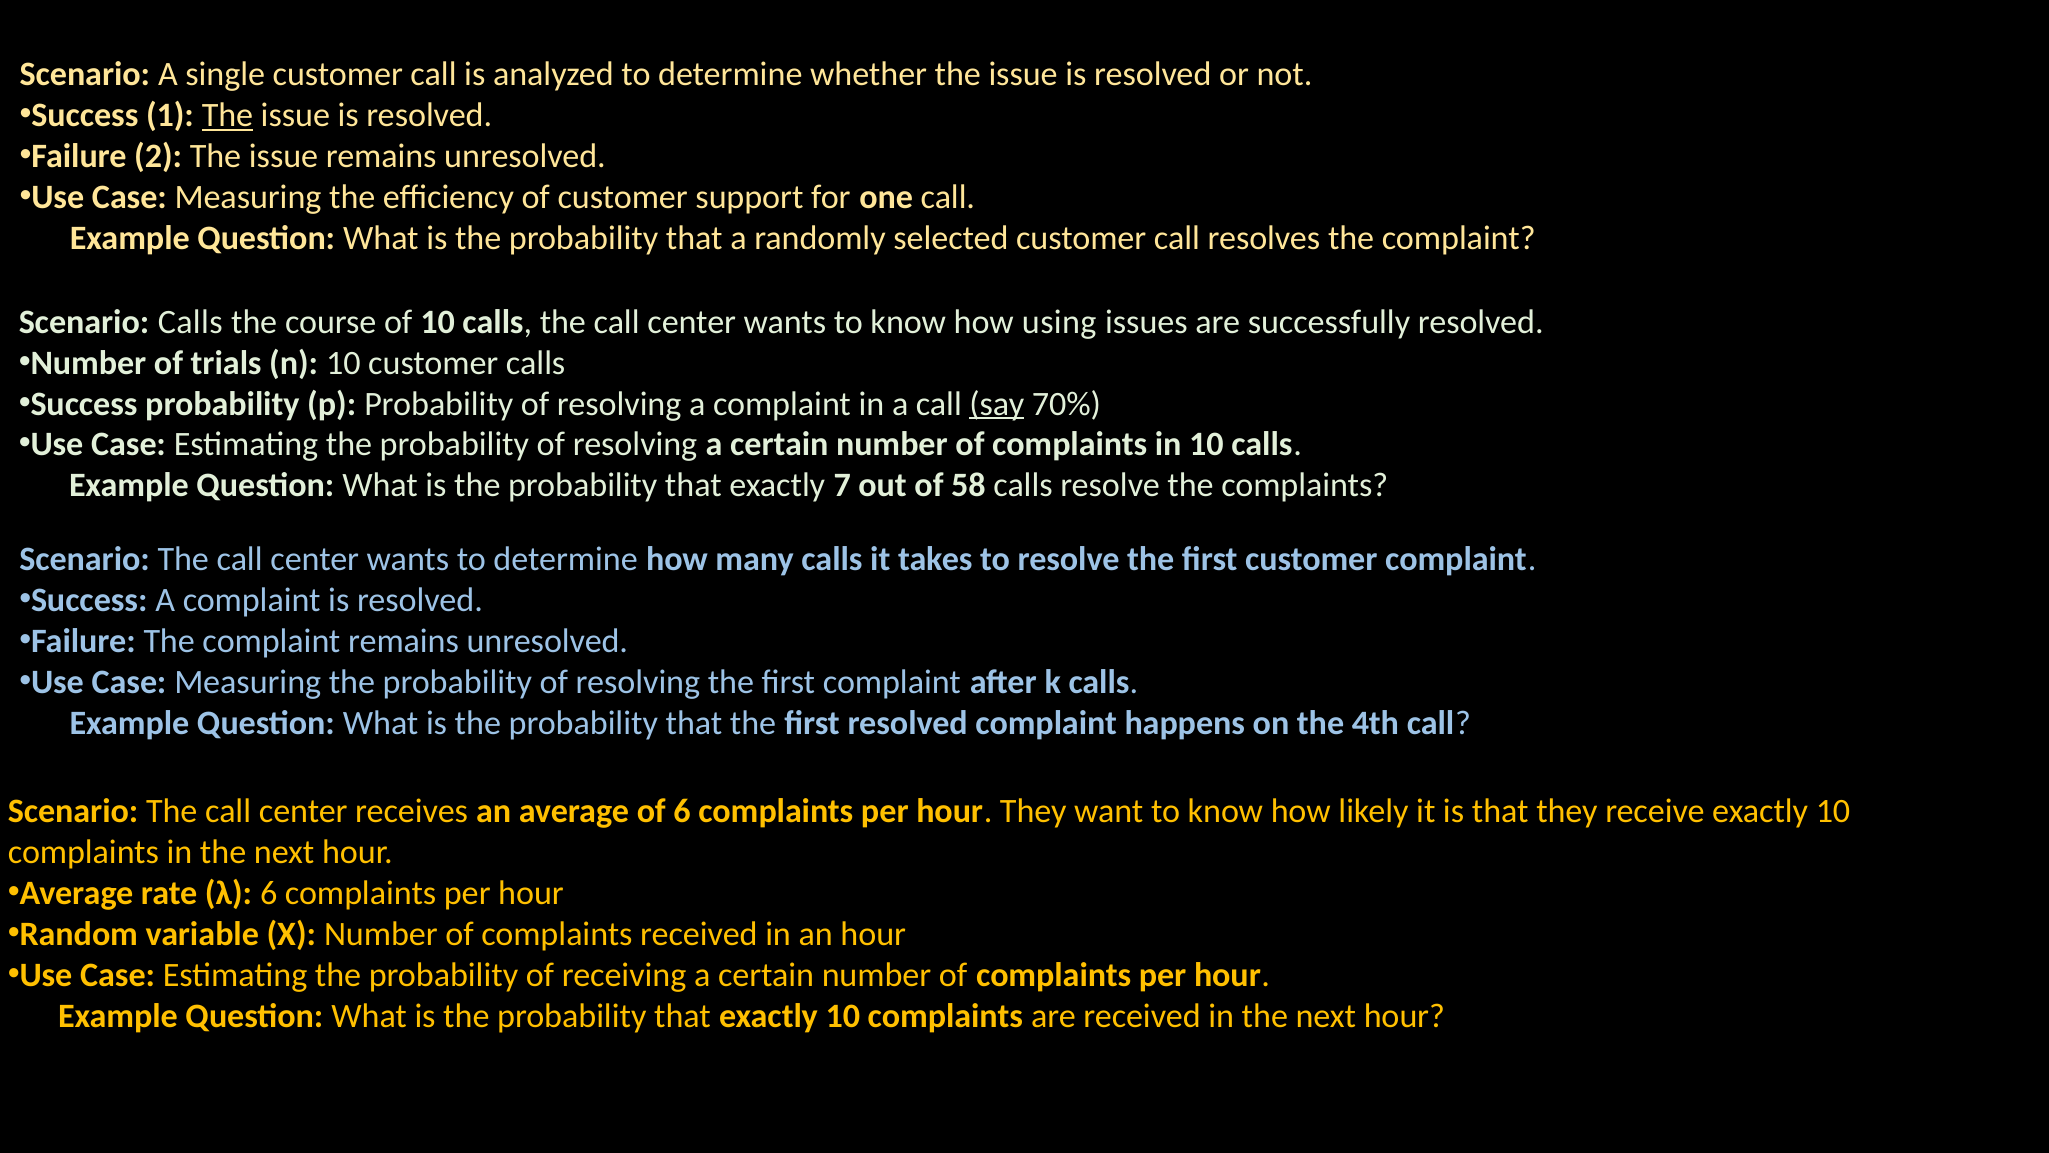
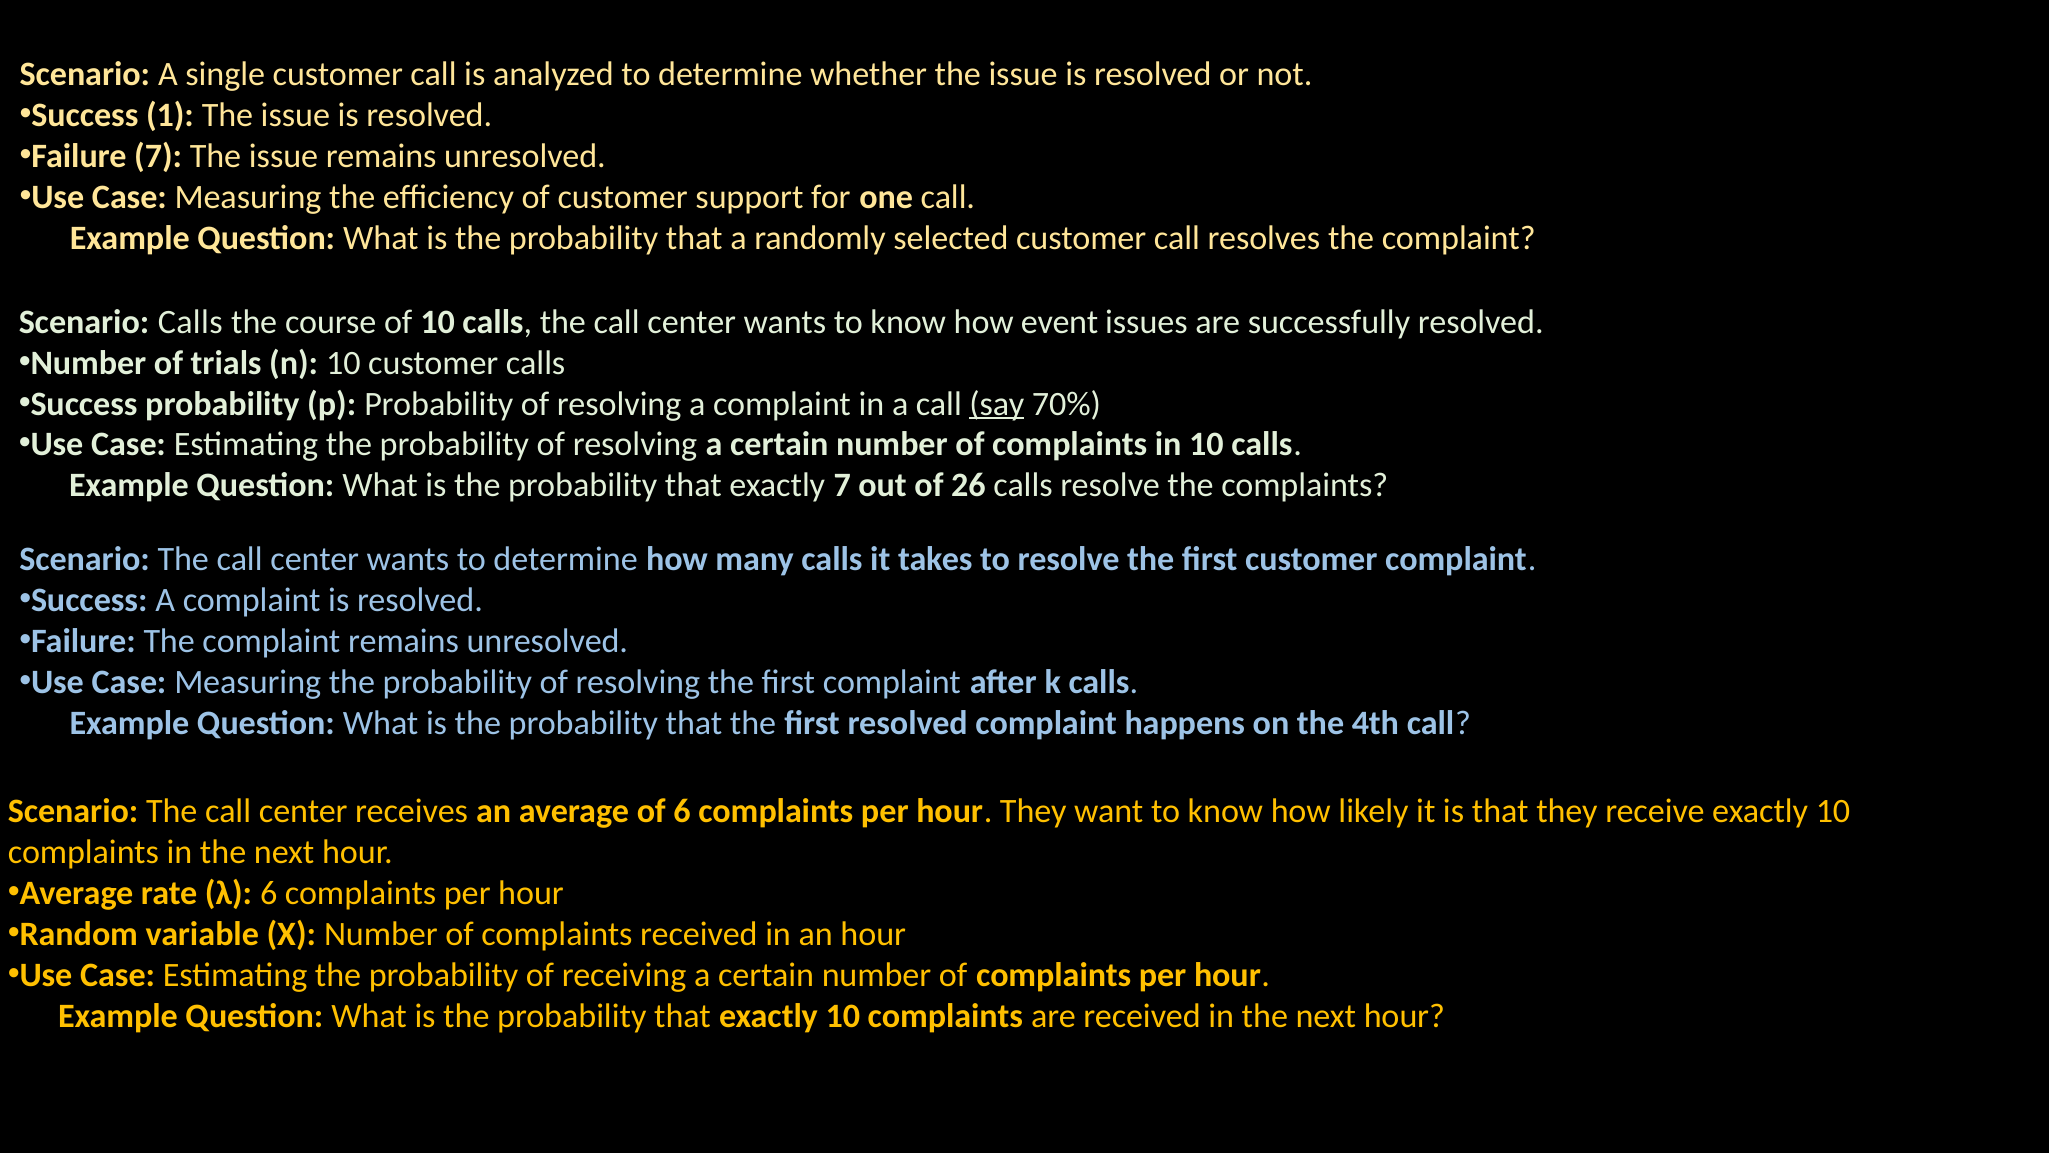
The at (227, 116) underline: present -> none
Failure 2: 2 -> 7
using: using -> event
58: 58 -> 26
